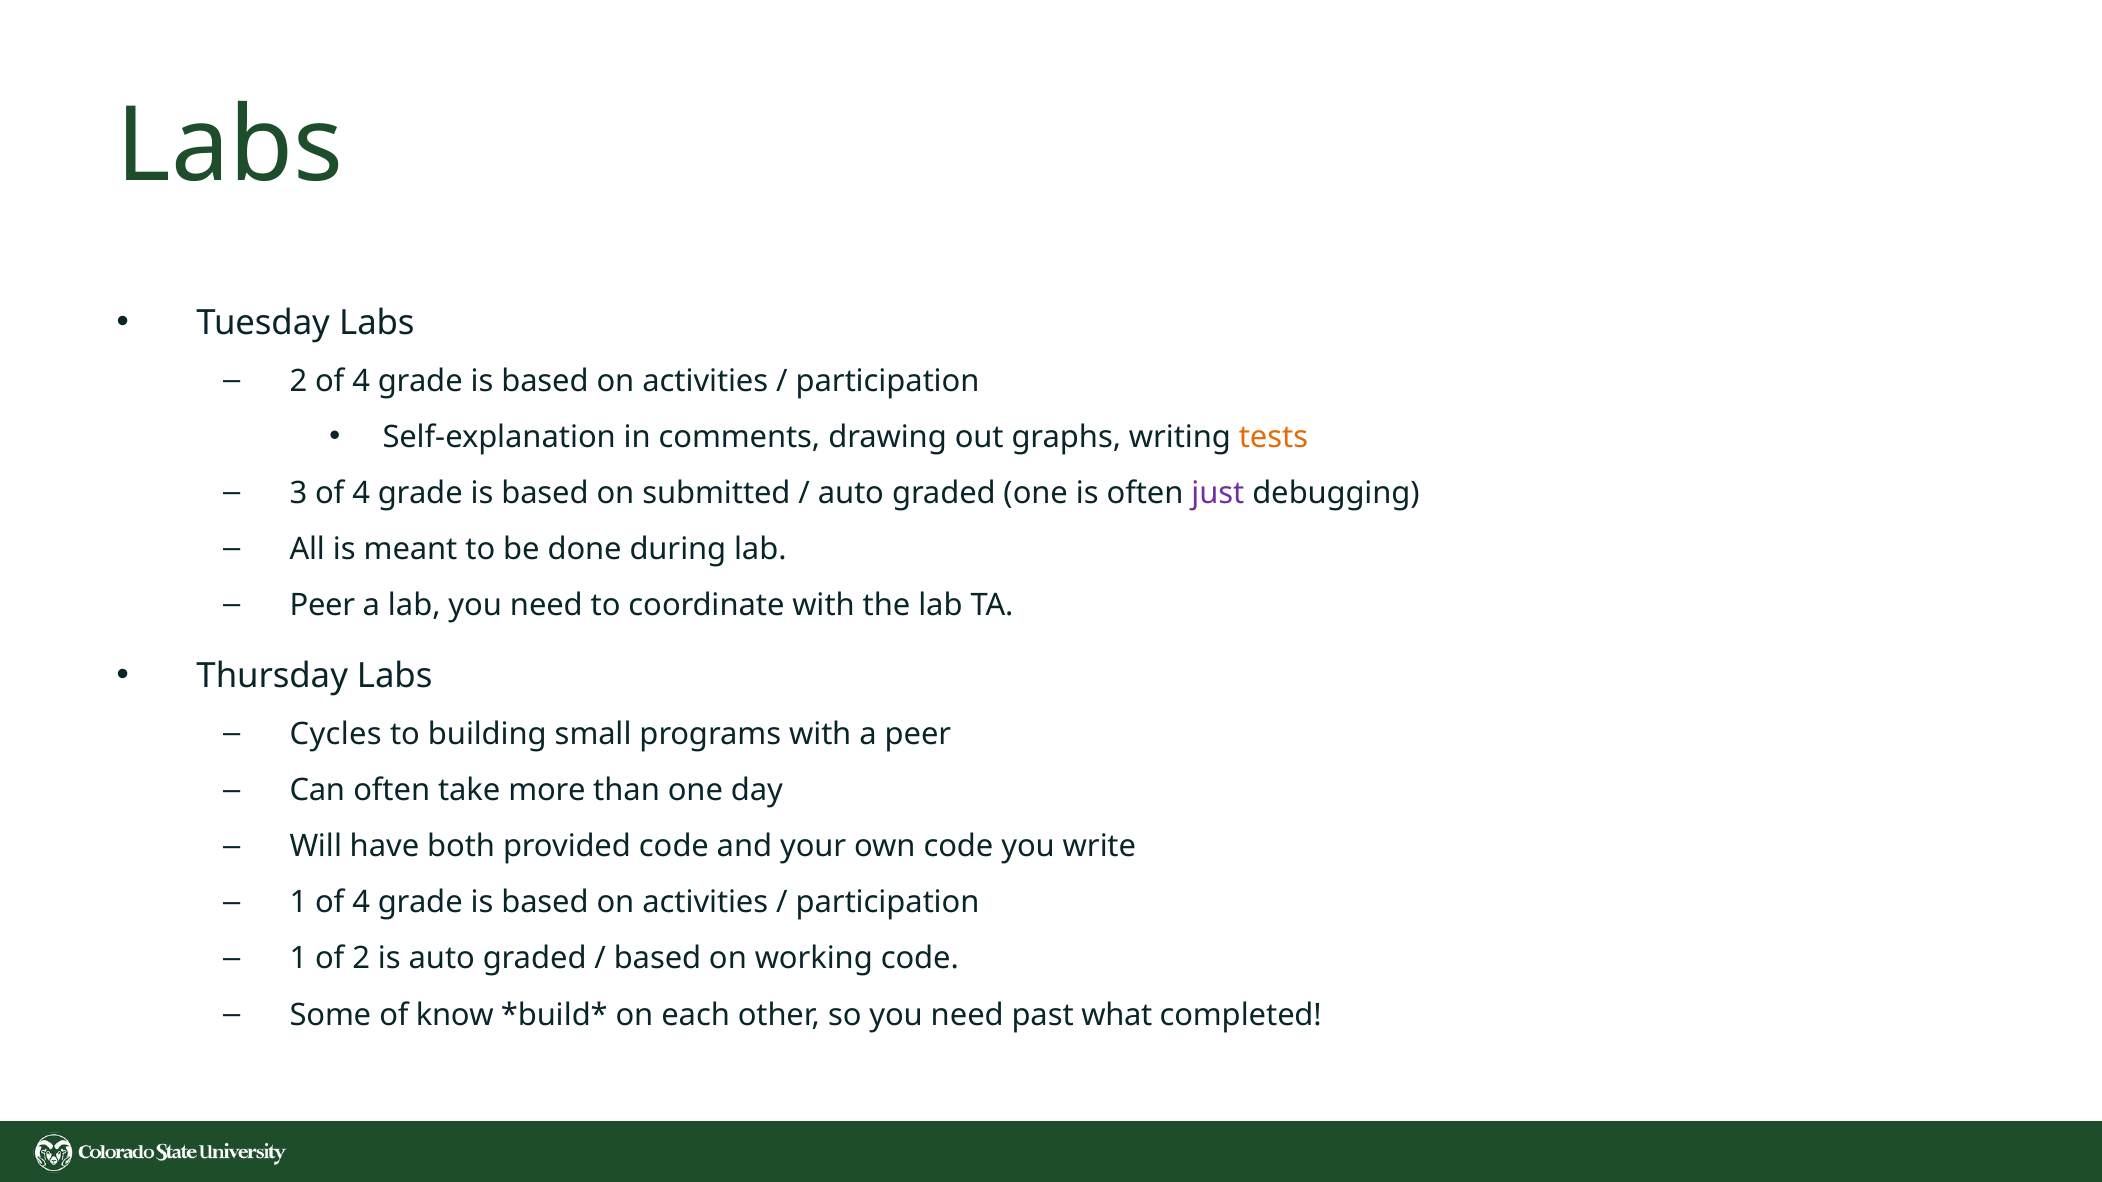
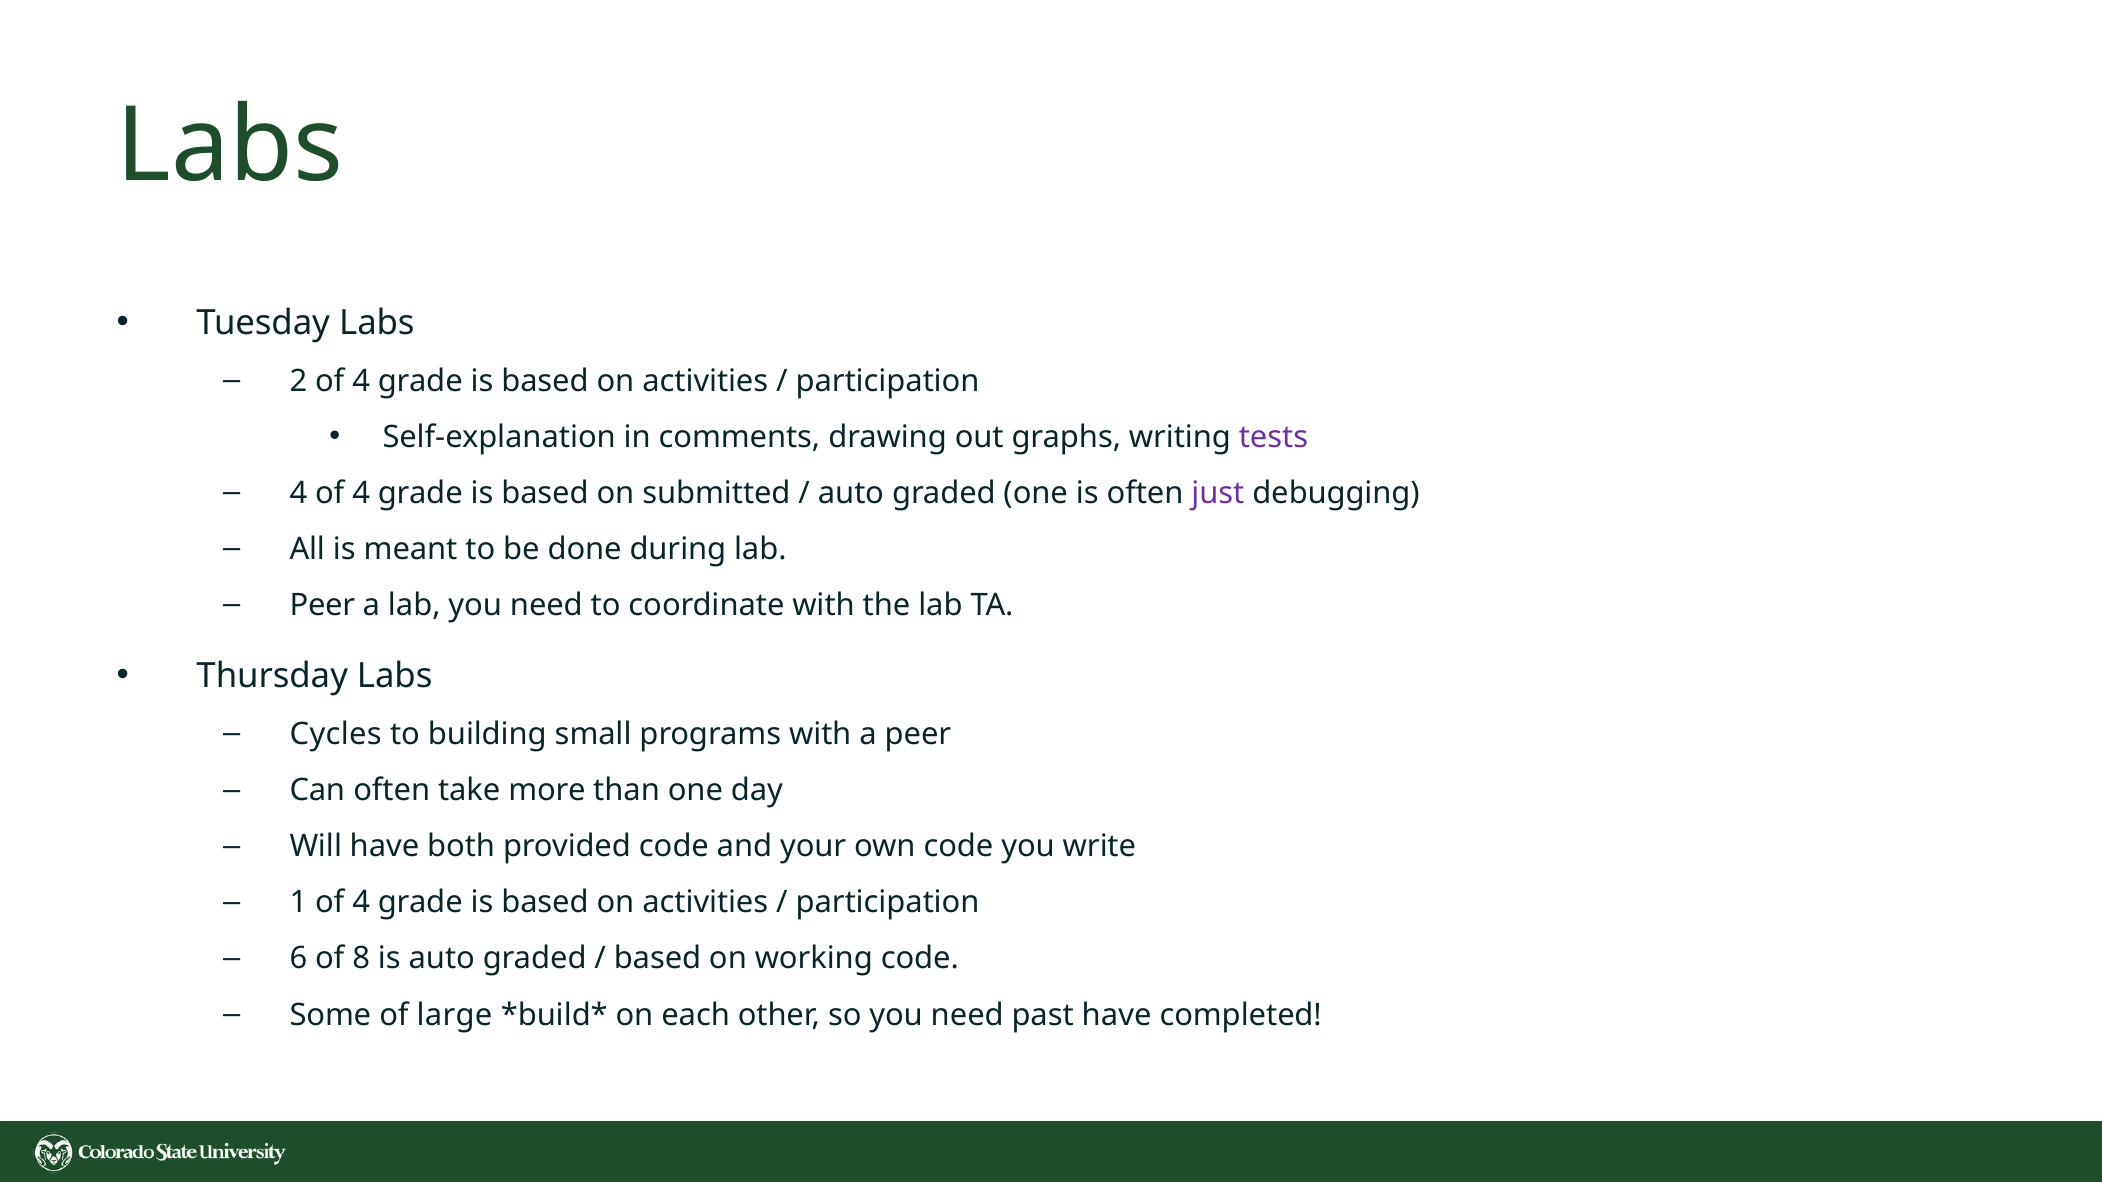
tests colour: orange -> purple
3 at (298, 493): 3 -> 4
1 at (298, 959): 1 -> 6
of 2: 2 -> 8
know: know -> large
past what: what -> have
